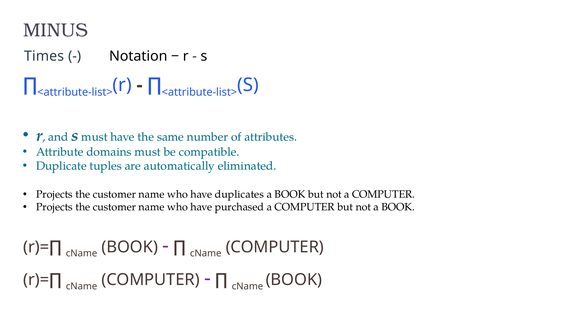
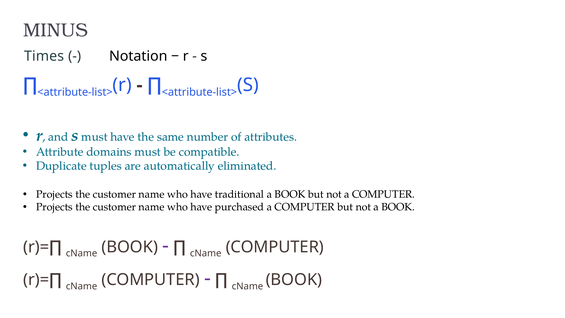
duplicates: duplicates -> traditional
